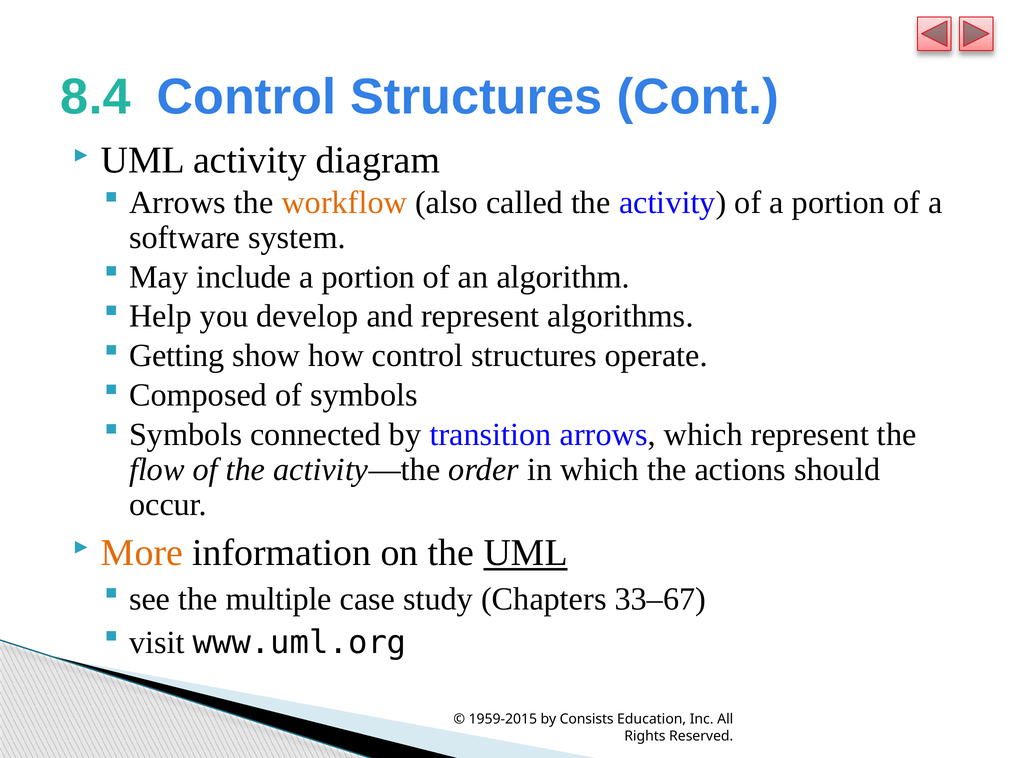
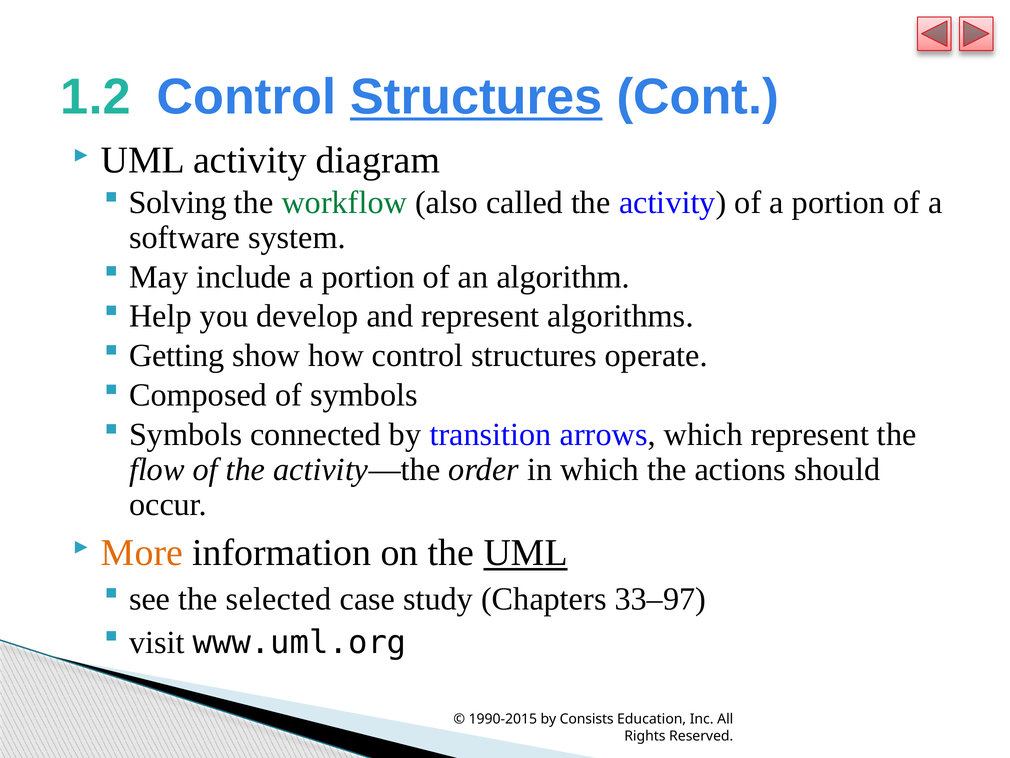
8.4: 8.4 -> 1.2
Structures at (476, 97) underline: none -> present
Arrows at (178, 202): Arrows -> Solving
workflow colour: orange -> green
multiple: multiple -> selected
33–67: 33–67 -> 33–97
1959-2015: 1959-2015 -> 1990-2015
